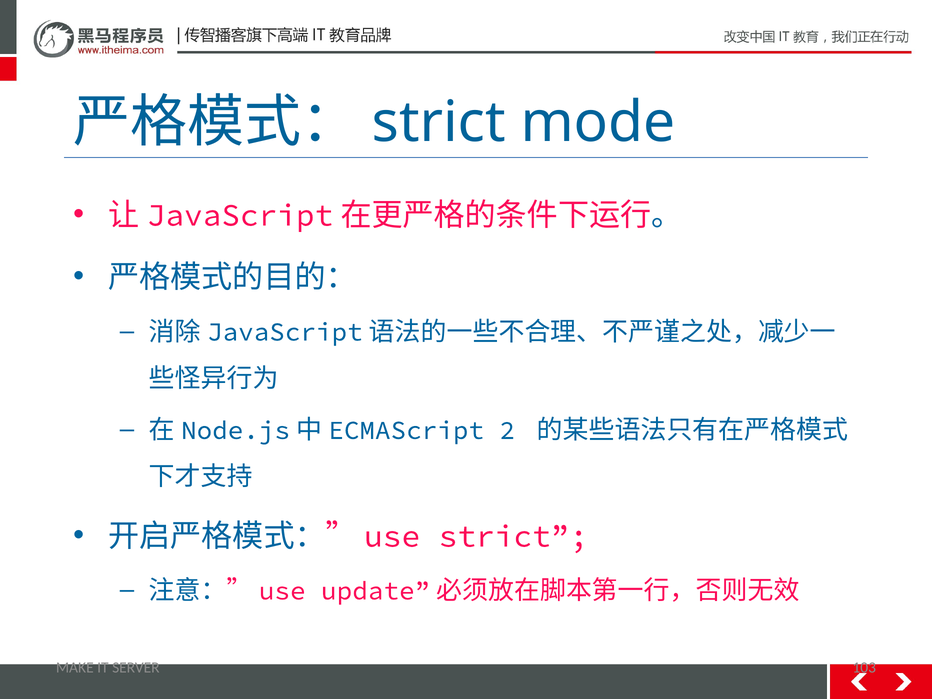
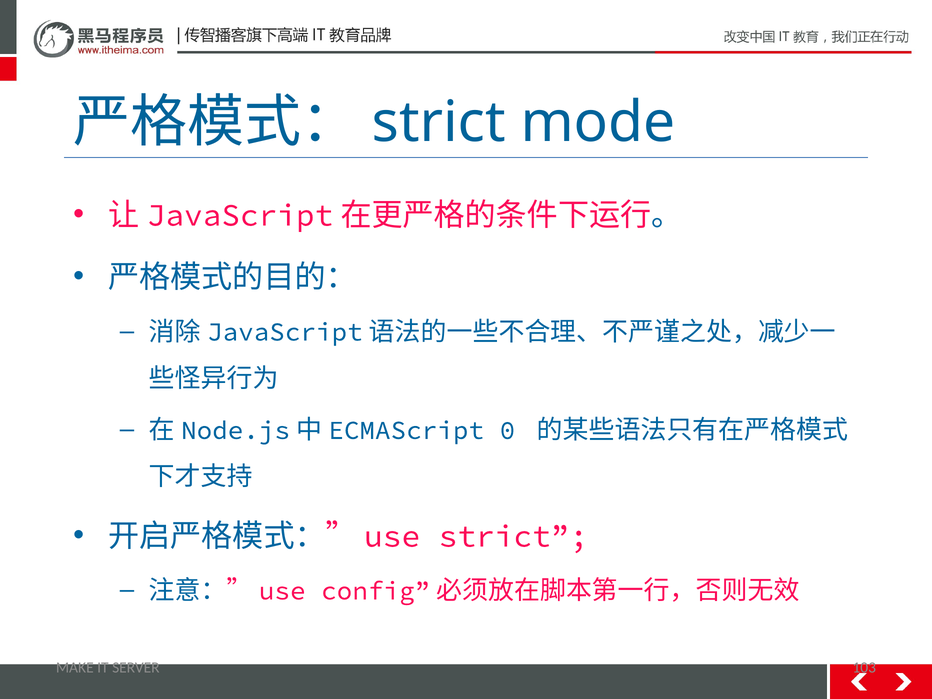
2: 2 -> 0
update: update -> config
